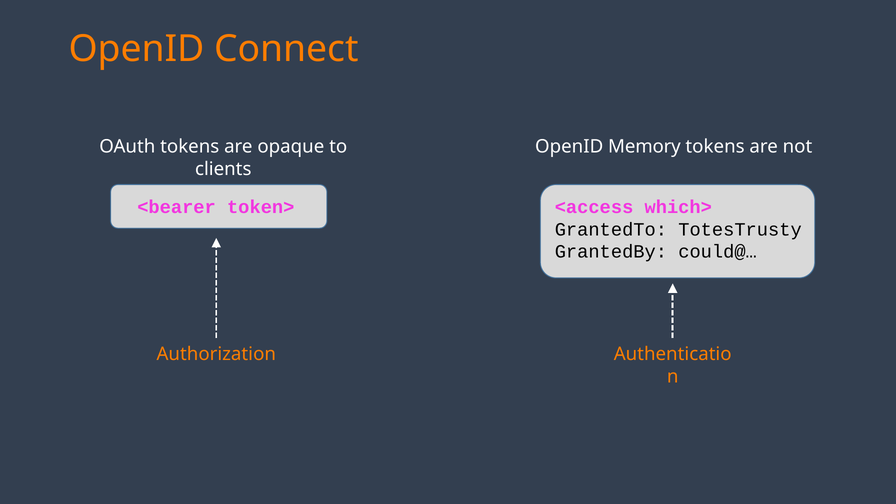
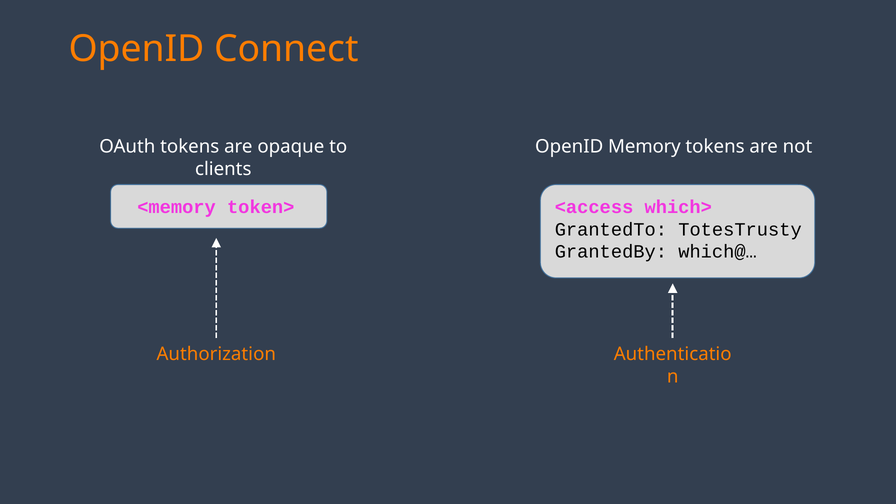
<bearer: <bearer -> <memory
could@…: could@… -> which@…
